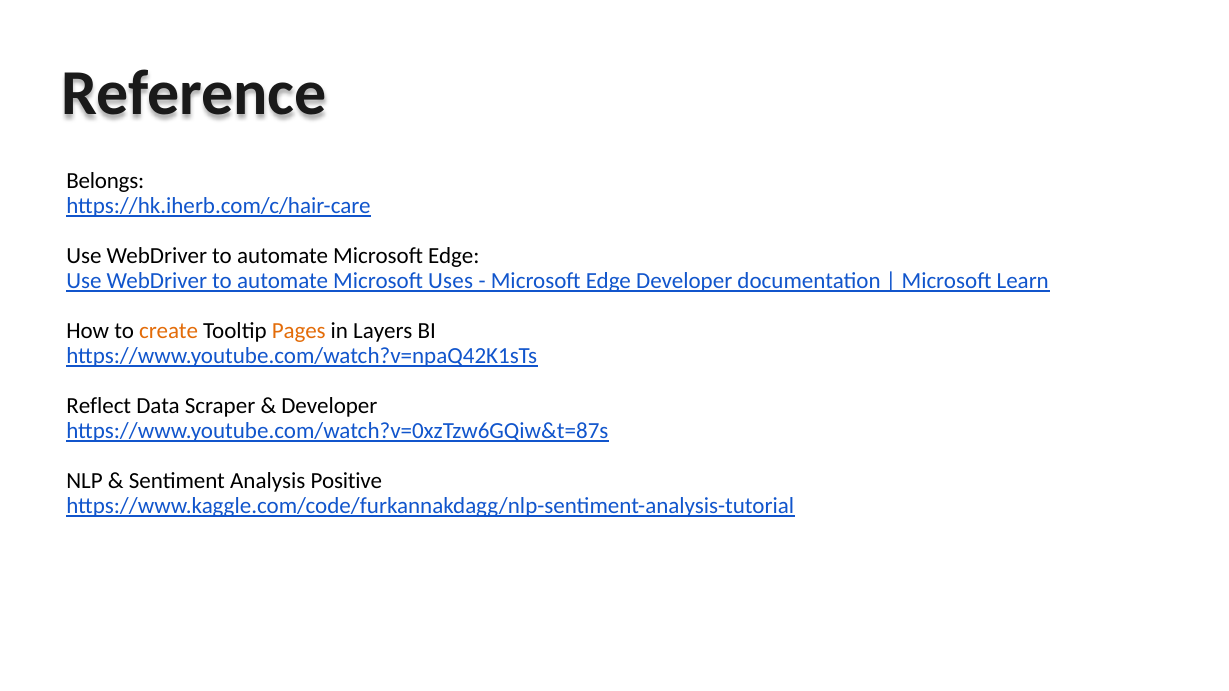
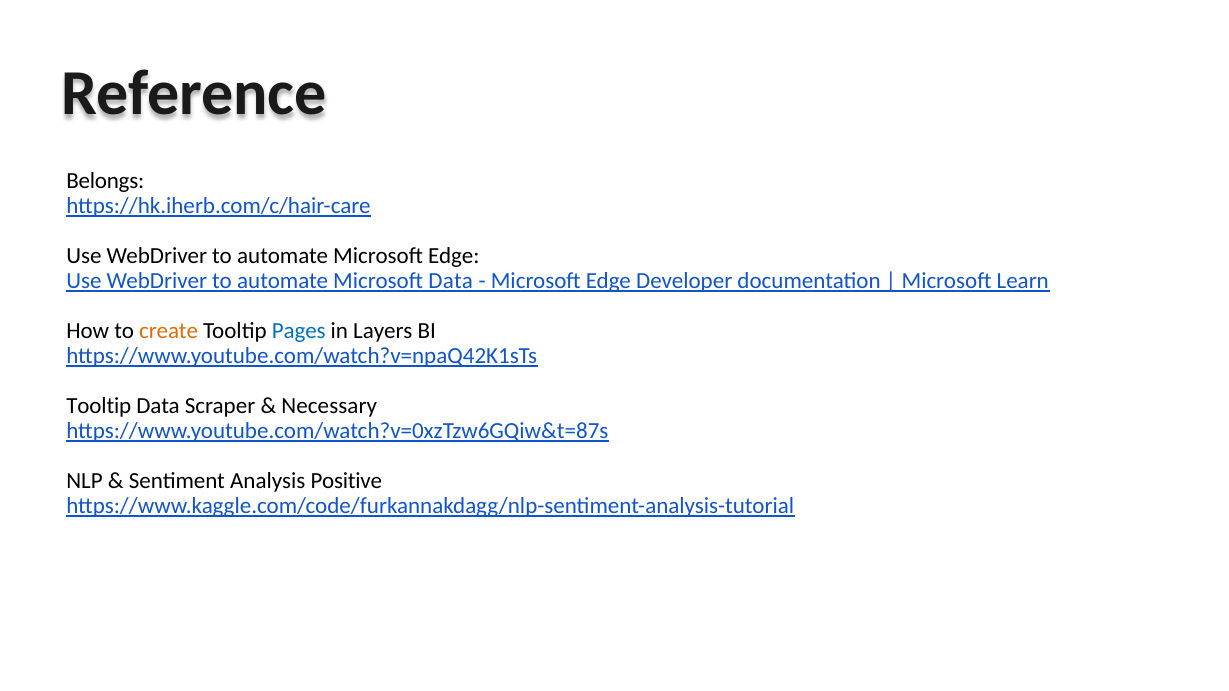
Microsoft Uses: Uses -> Data
Pages colour: orange -> blue
Reflect at (99, 406): Reflect -> Tooltip
Developer at (329, 406): Developer -> Necessary
